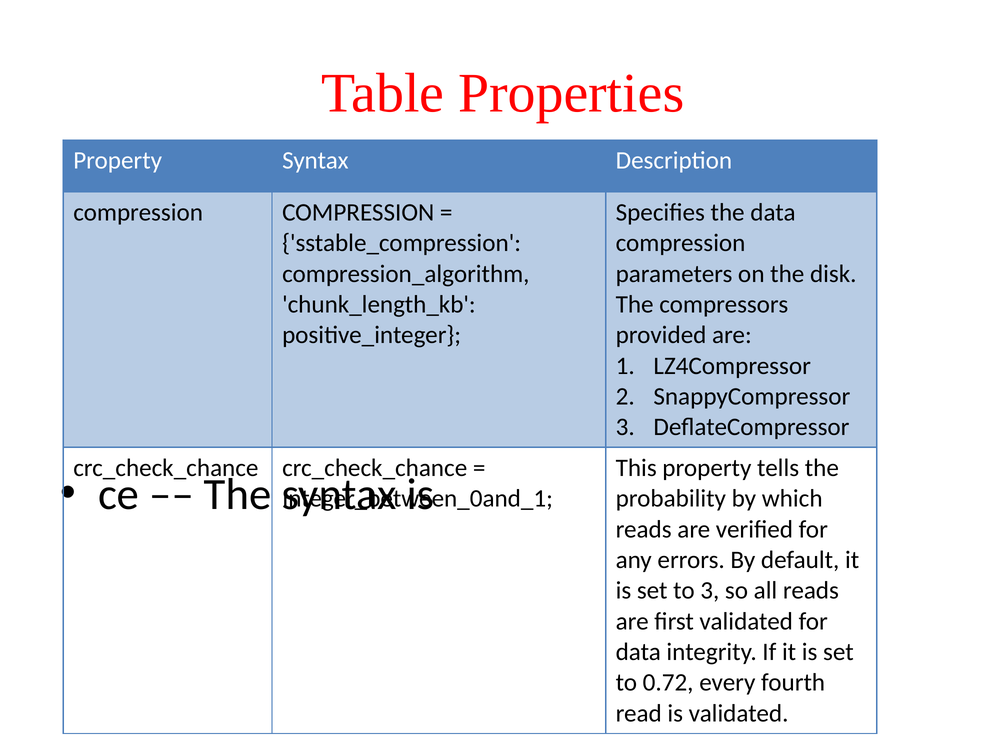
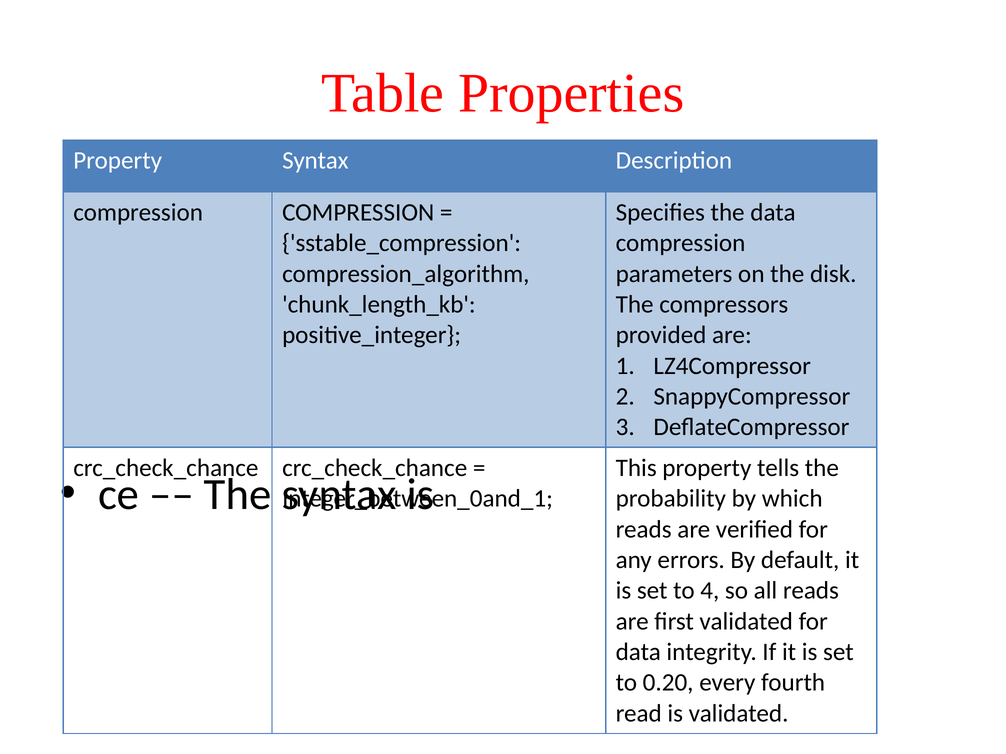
to 3: 3 -> 4
0.72: 0.72 -> 0.20
